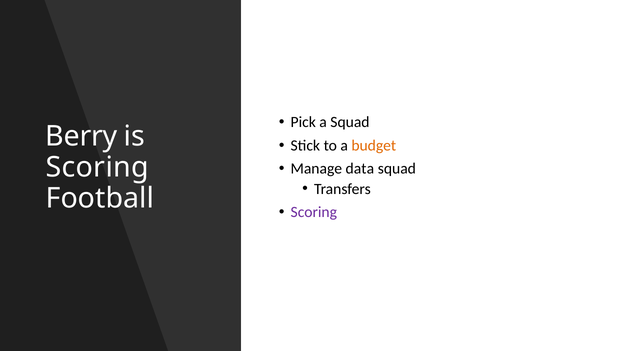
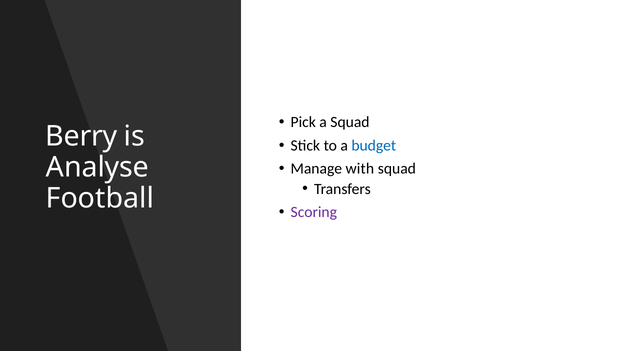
budget colour: orange -> blue
Scoring at (97, 167): Scoring -> Analyse
data: data -> with
